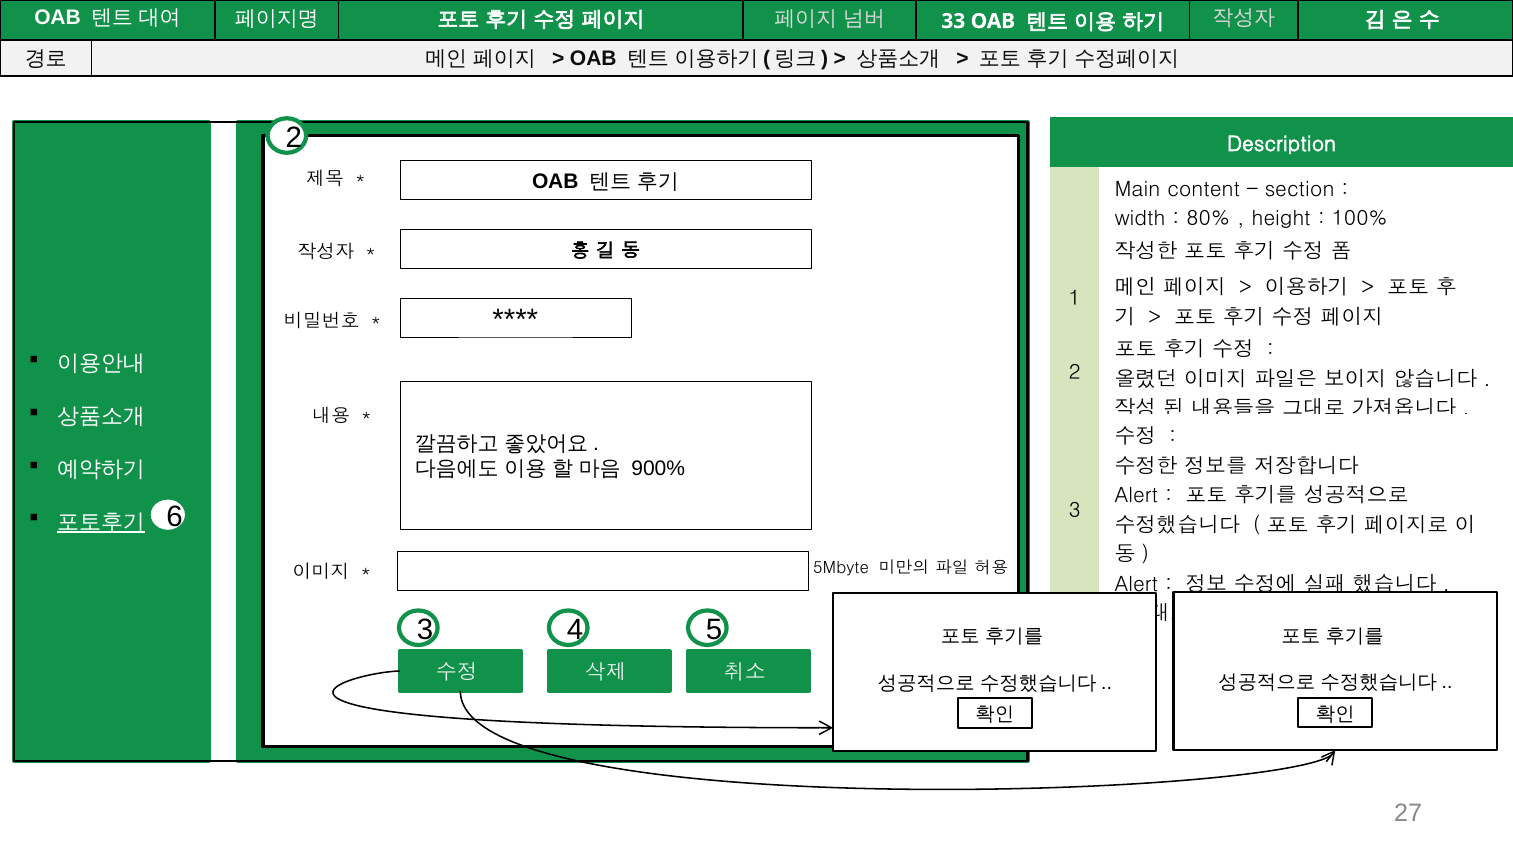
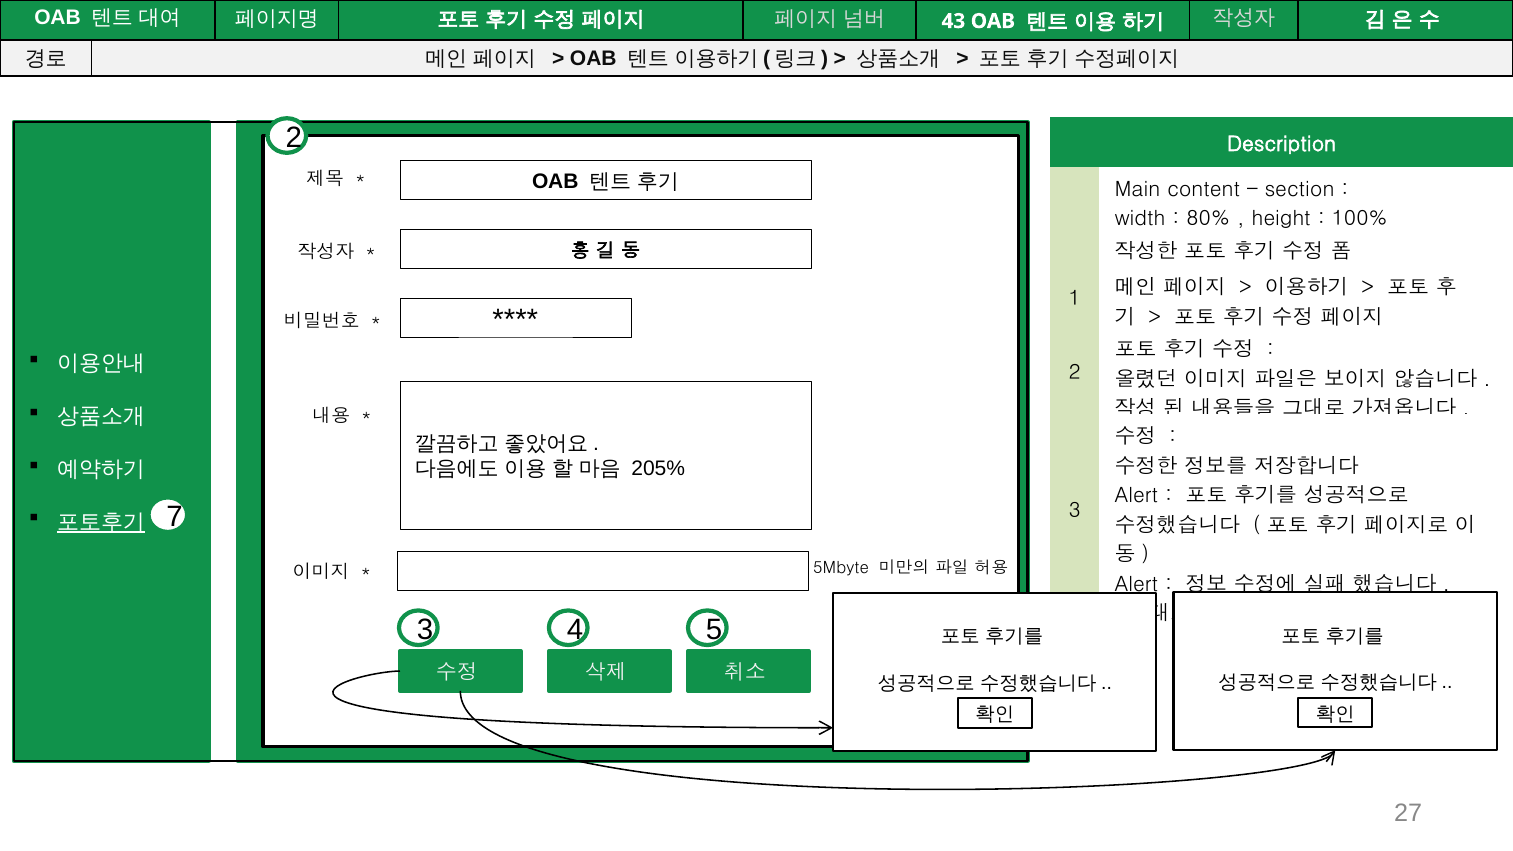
33: 33 -> 43
900%: 900% -> 205%
6: 6 -> 7
